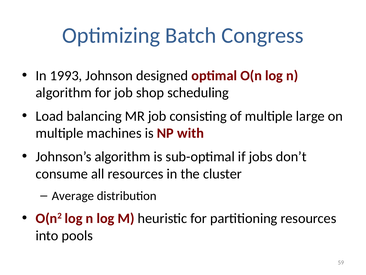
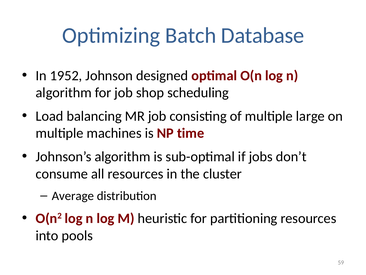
Congress: Congress -> Database
1993: 1993 -> 1952
with: with -> time
